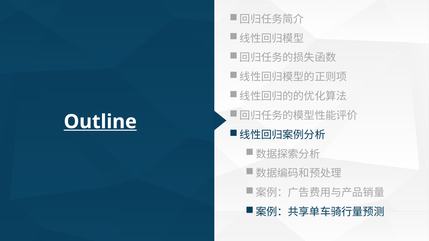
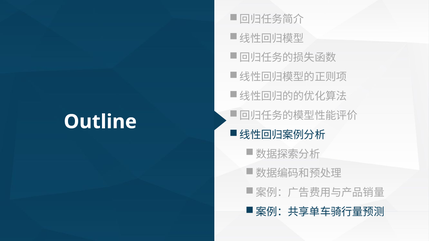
Outline underline: present -> none
